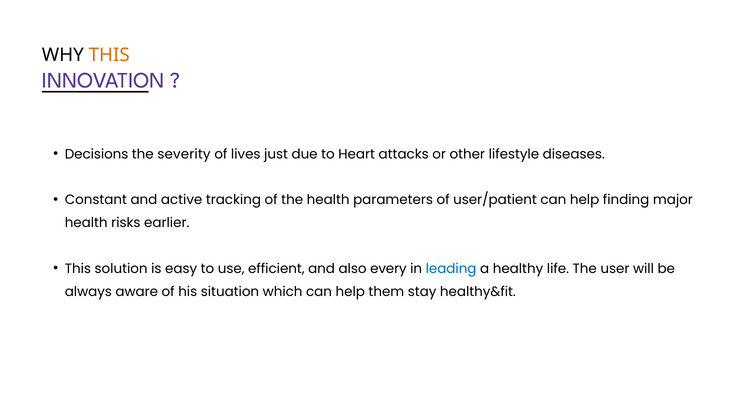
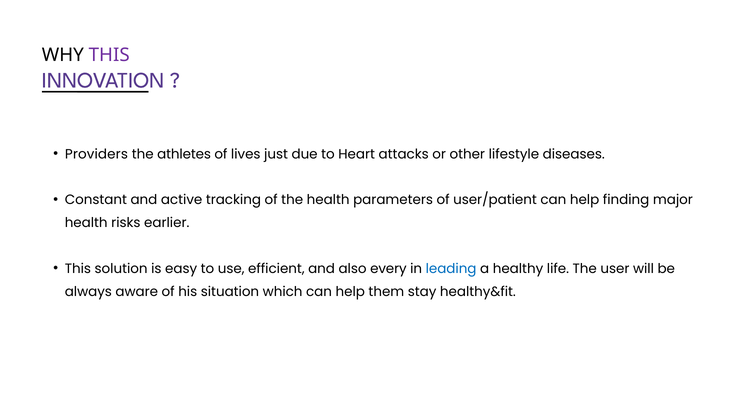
THIS at (109, 55) colour: orange -> purple
Decisions: Decisions -> Providers
severity: severity -> athletes
